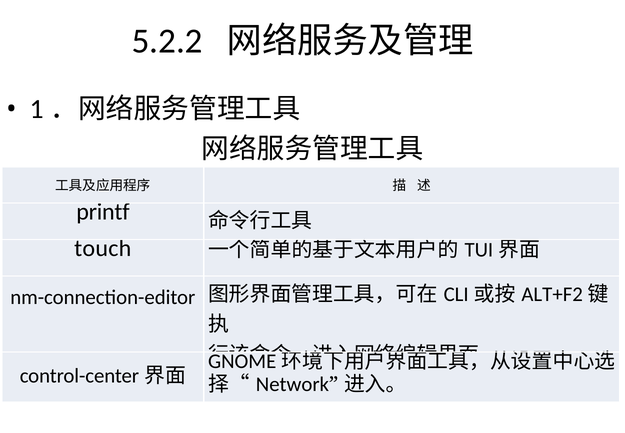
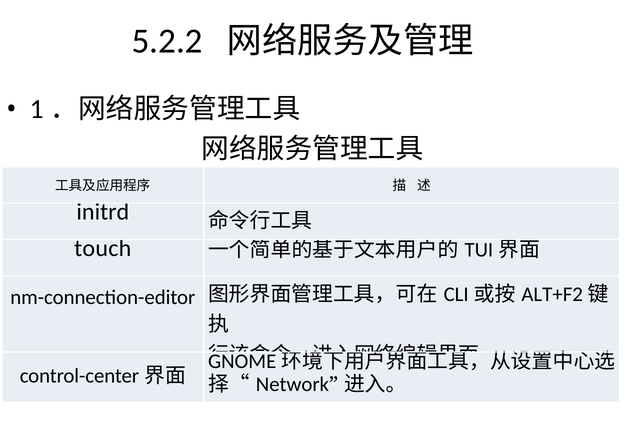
printf: printf -> initrd
